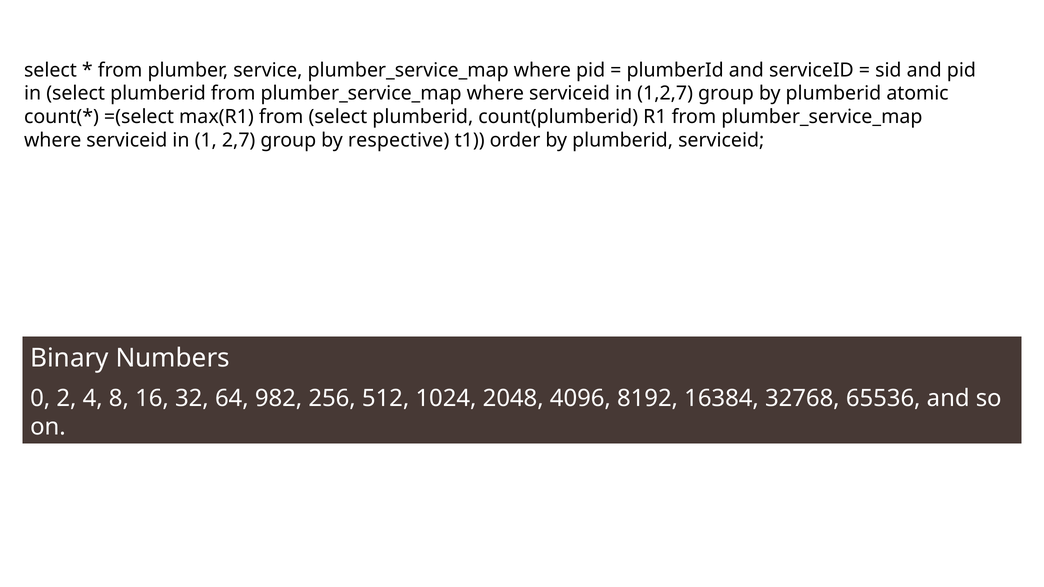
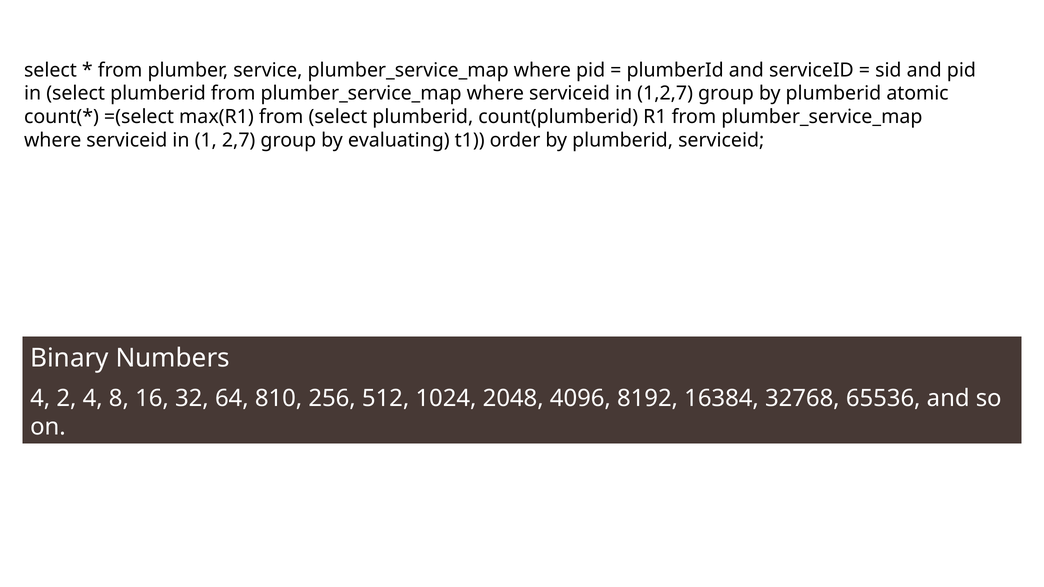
respective: respective -> evaluating
0 at (40, 398): 0 -> 4
982: 982 -> 810
